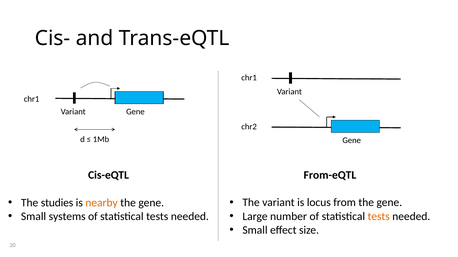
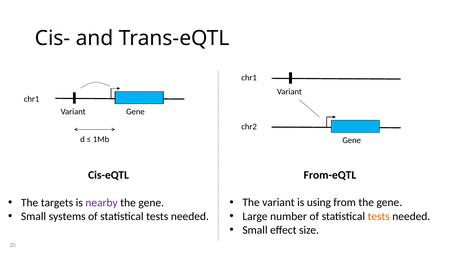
studies: studies -> targets
nearby colour: orange -> purple
locus: locus -> using
